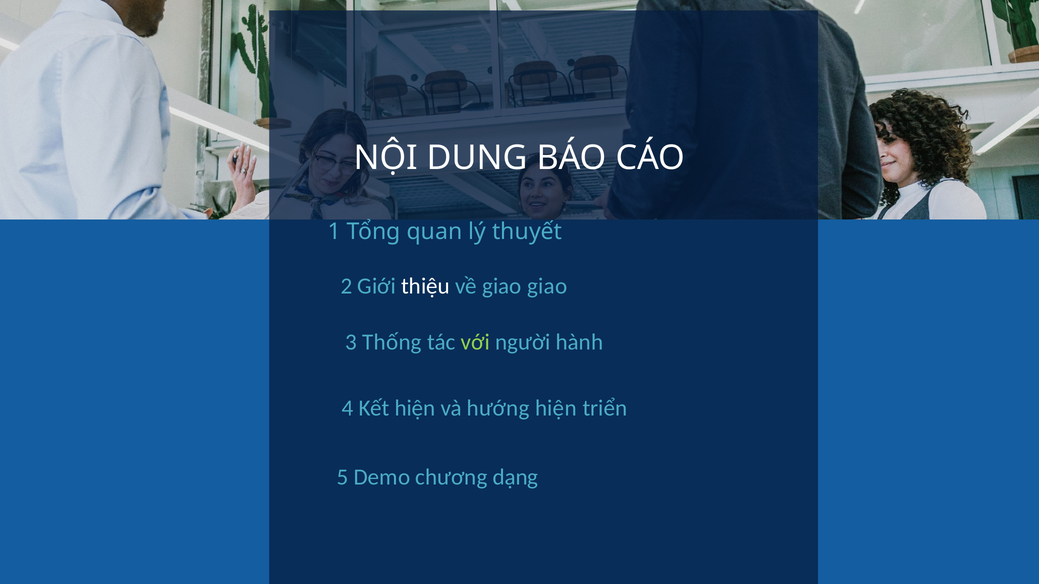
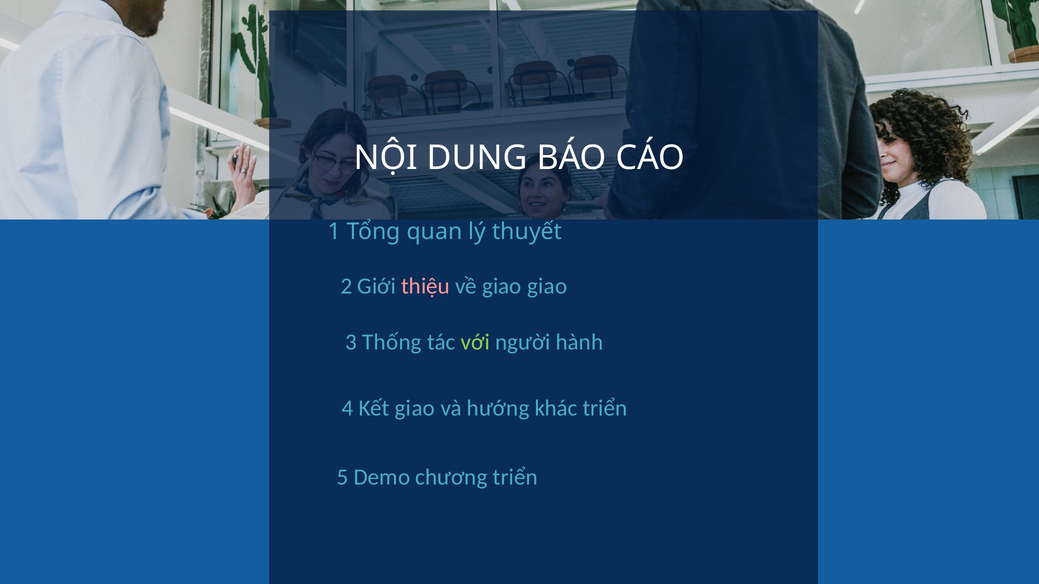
thiệu colour: white -> pink
Kết hiện: hiện -> giao
hướng hiện: hiện -> khác
chương dạng: dạng -> triển
